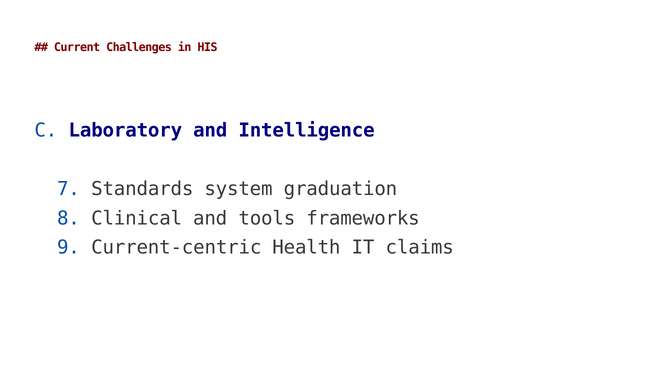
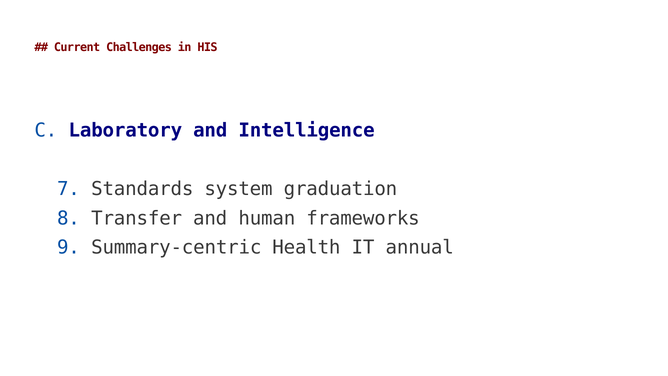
Clinical: Clinical -> Transfer
tools: tools -> human
Current-centric: Current-centric -> Summary-centric
claims: claims -> annual
